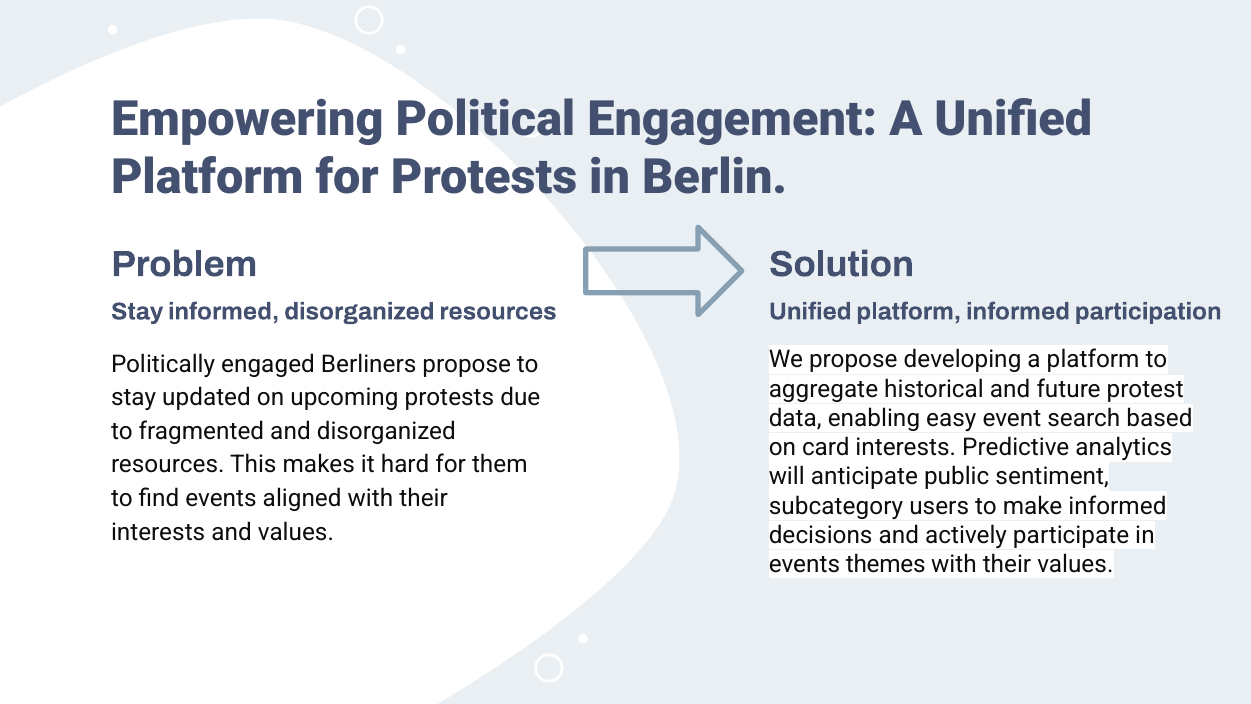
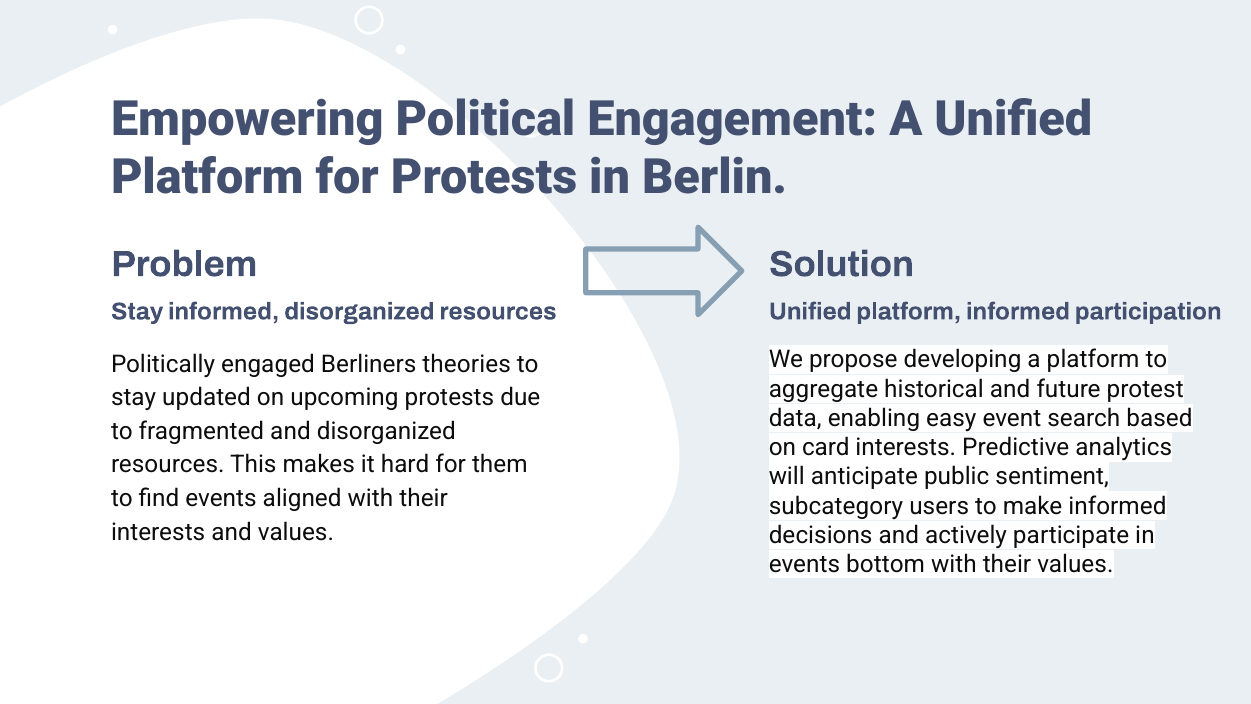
Berliners propose: propose -> theories
themes: themes -> bottom
